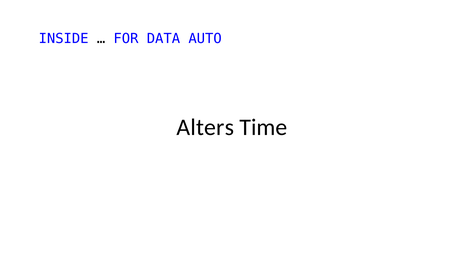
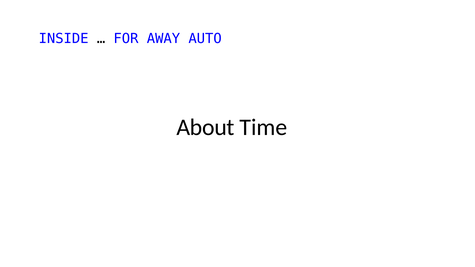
DATA: DATA -> AWAY
Alters: Alters -> About
